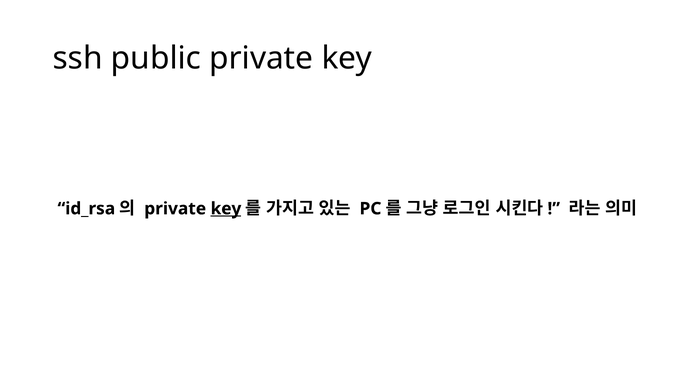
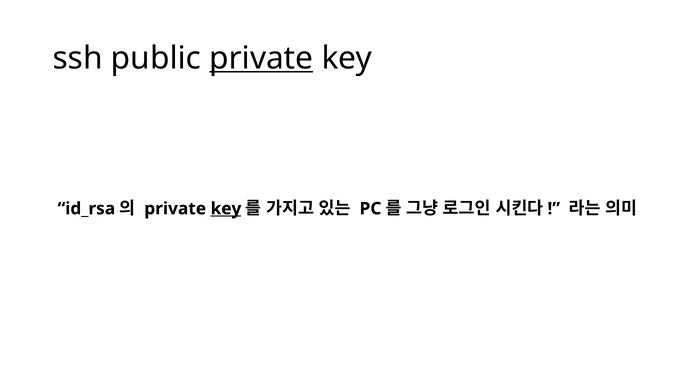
private at (261, 58) underline: none -> present
